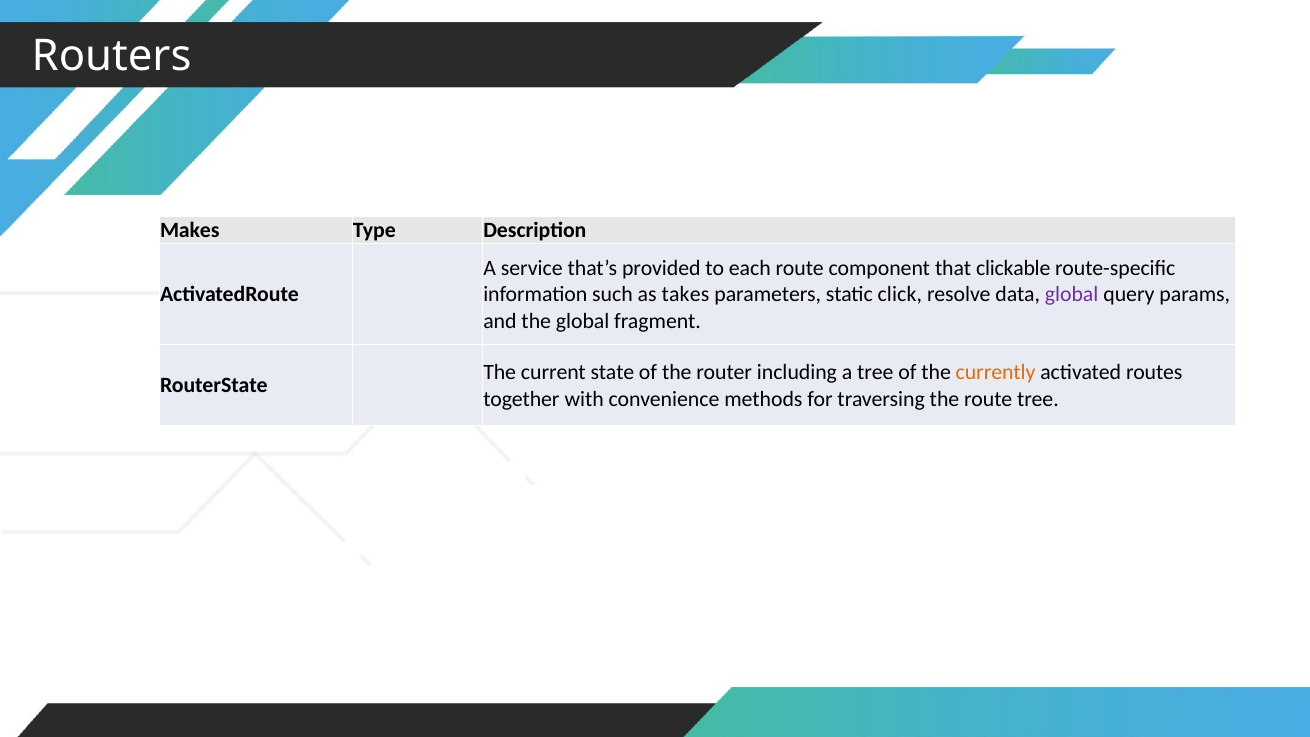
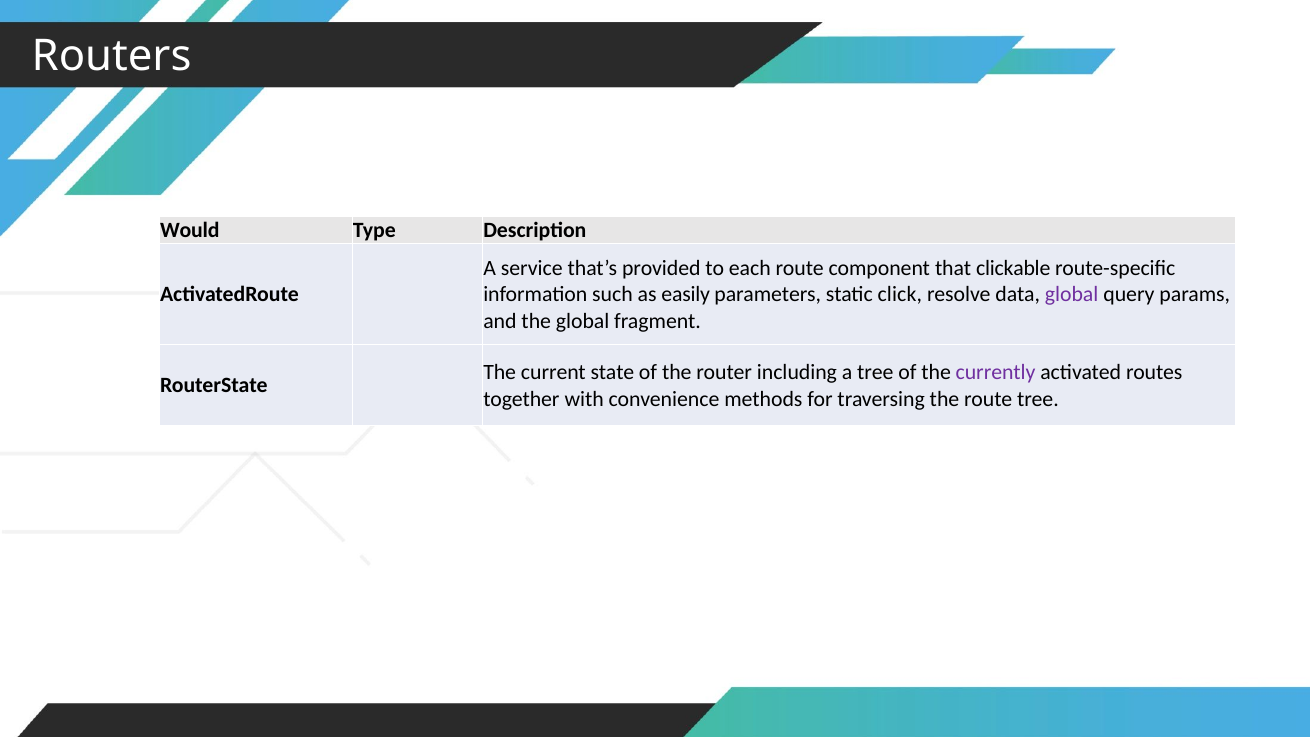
Makes: Makes -> Would
takes: takes -> easily
currently colour: orange -> purple
